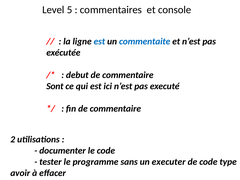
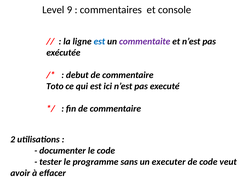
5: 5 -> 9
commentaite colour: blue -> purple
Sont: Sont -> Toto
type: type -> veut
